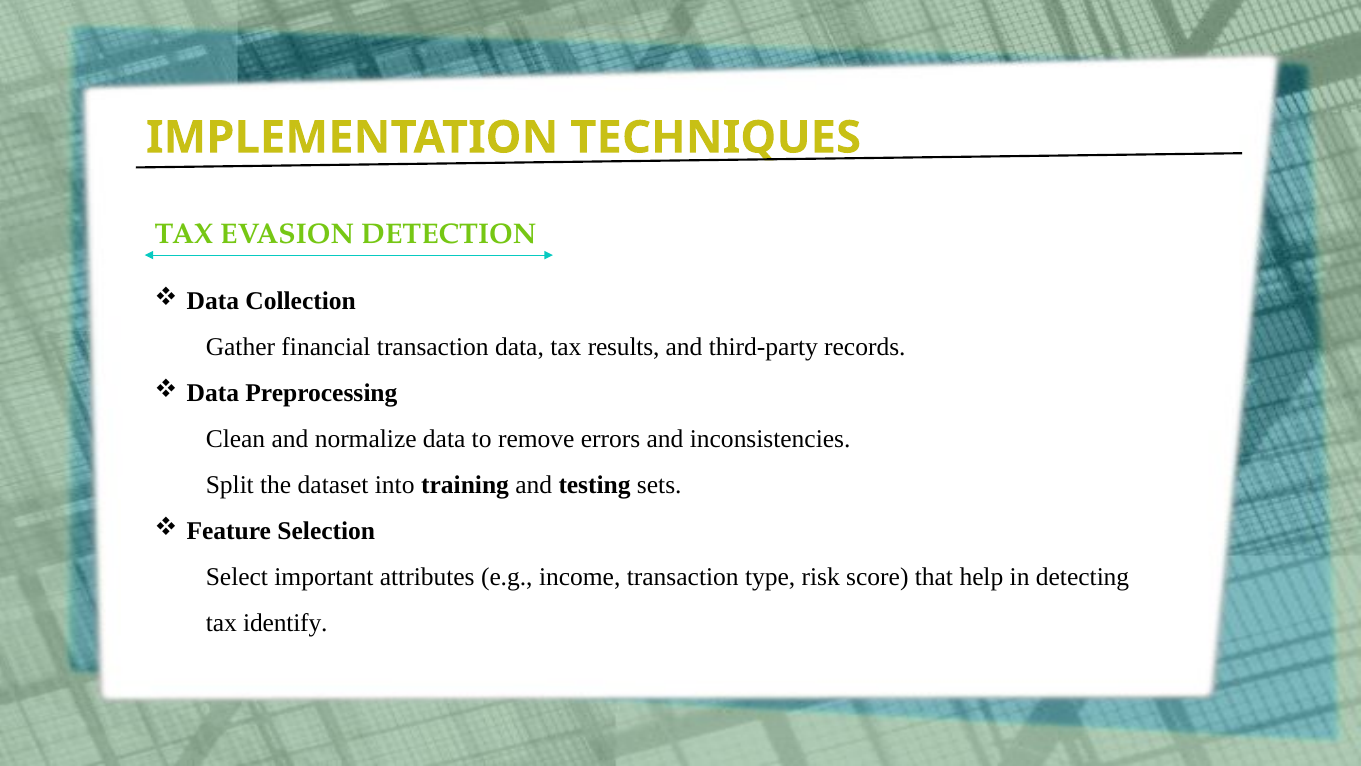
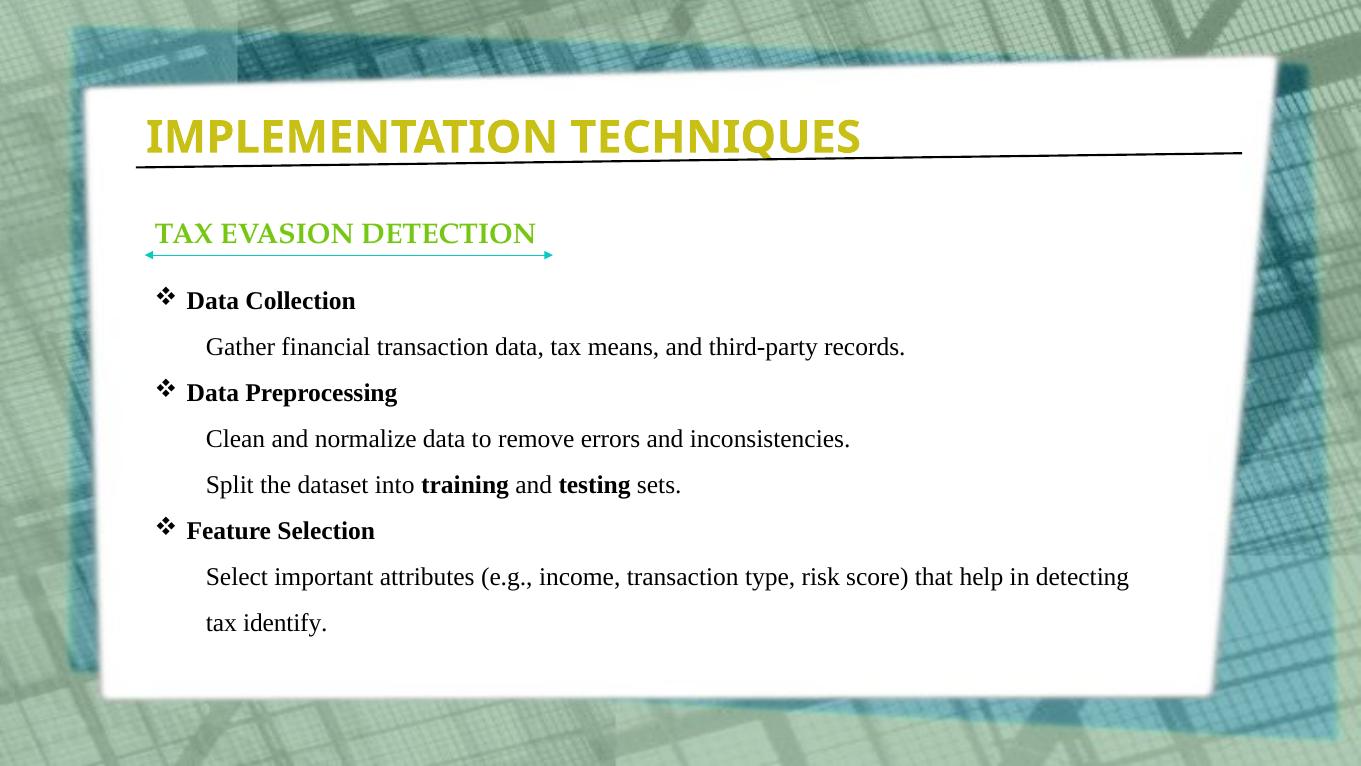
results: results -> means
